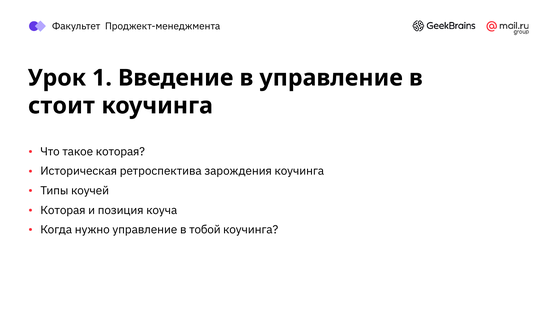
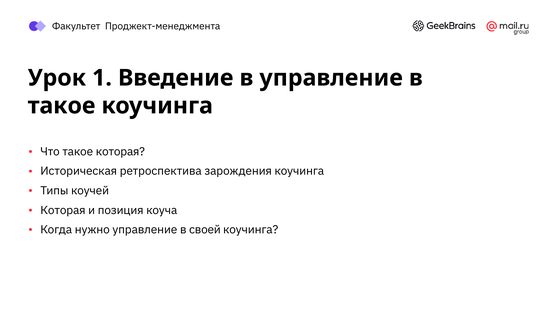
стоит at (61, 106): стоит -> такое
тобой: тобой -> своей
